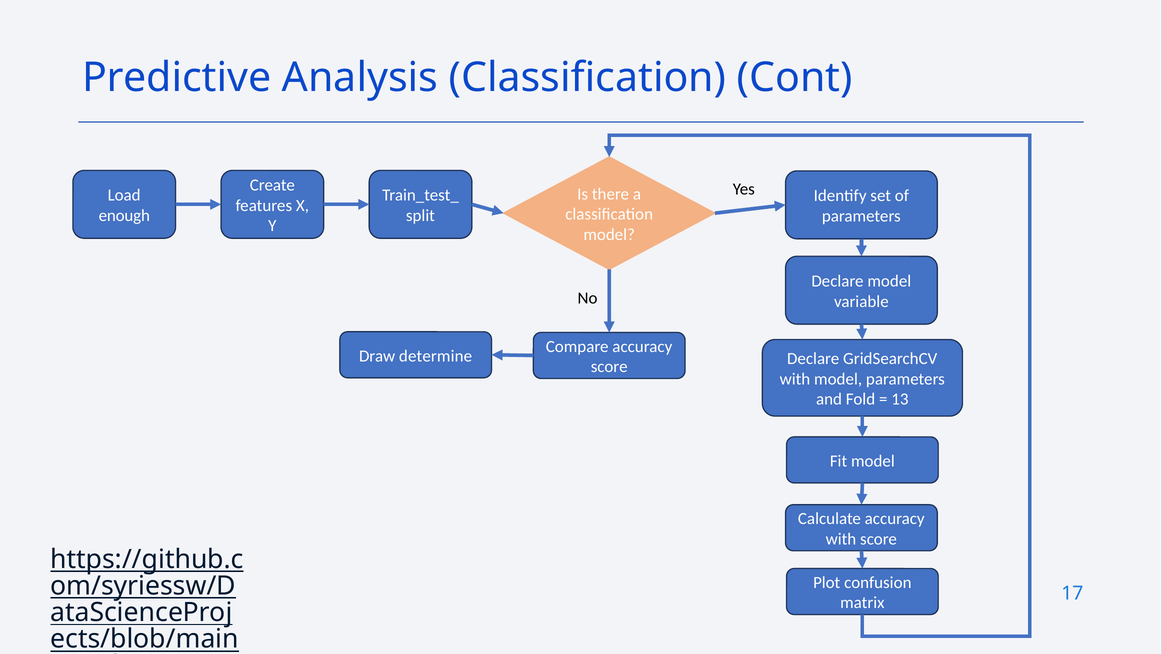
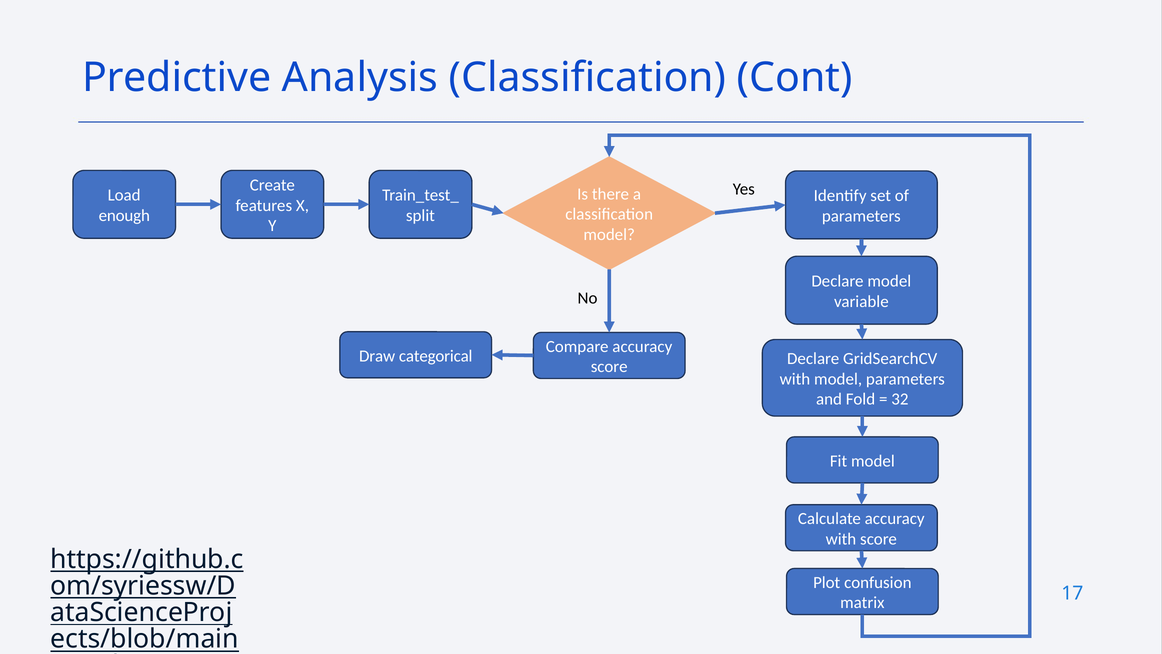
determine: determine -> categorical
13: 13 -> 32
